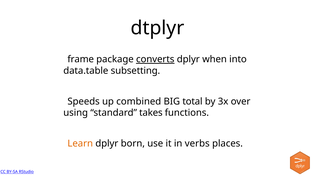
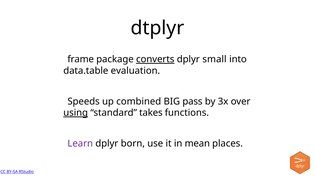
when: when -> small
subsetting: subsetting -> evaluation
total: total -> pass
using underline: none -> present
Learn colour: orange -> purple
verbs: verbs -> mean
